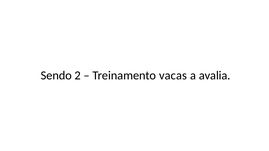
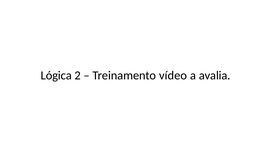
Sendo: Sendo -> Lógica
vacas: vacas -> vídeo
